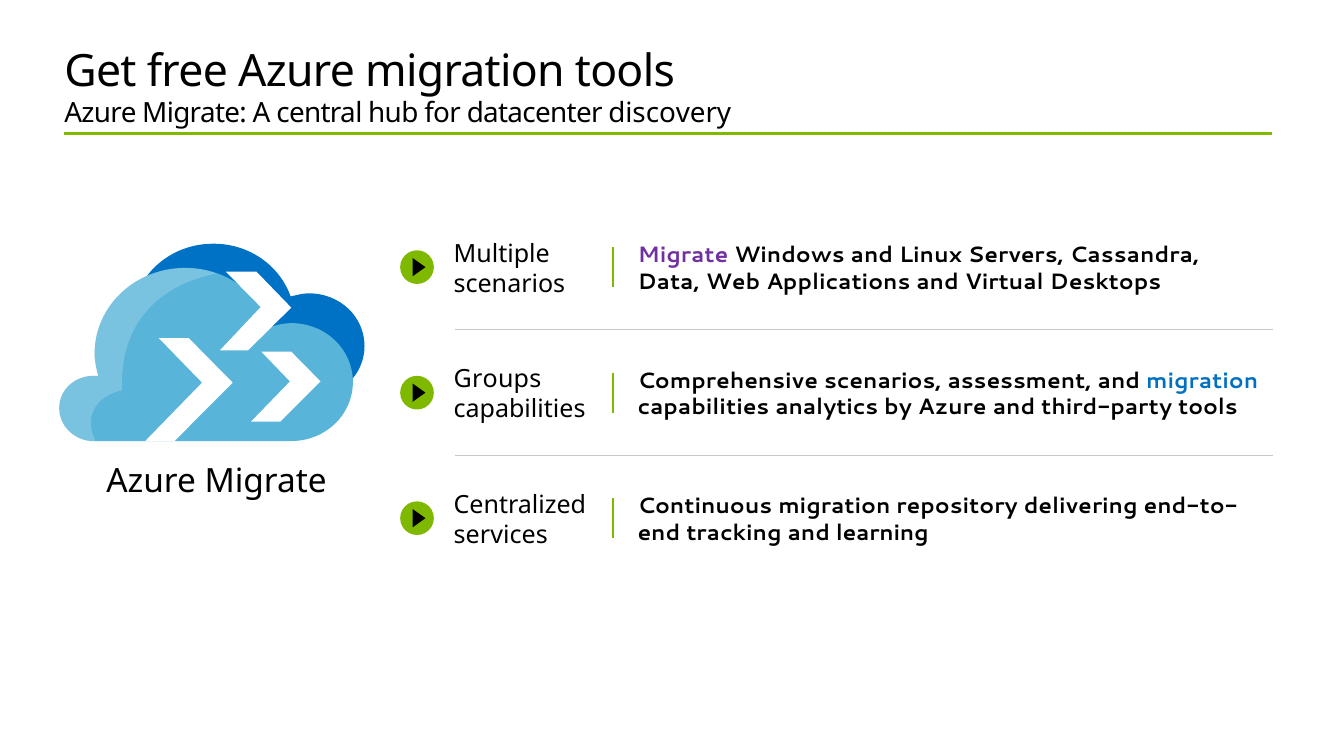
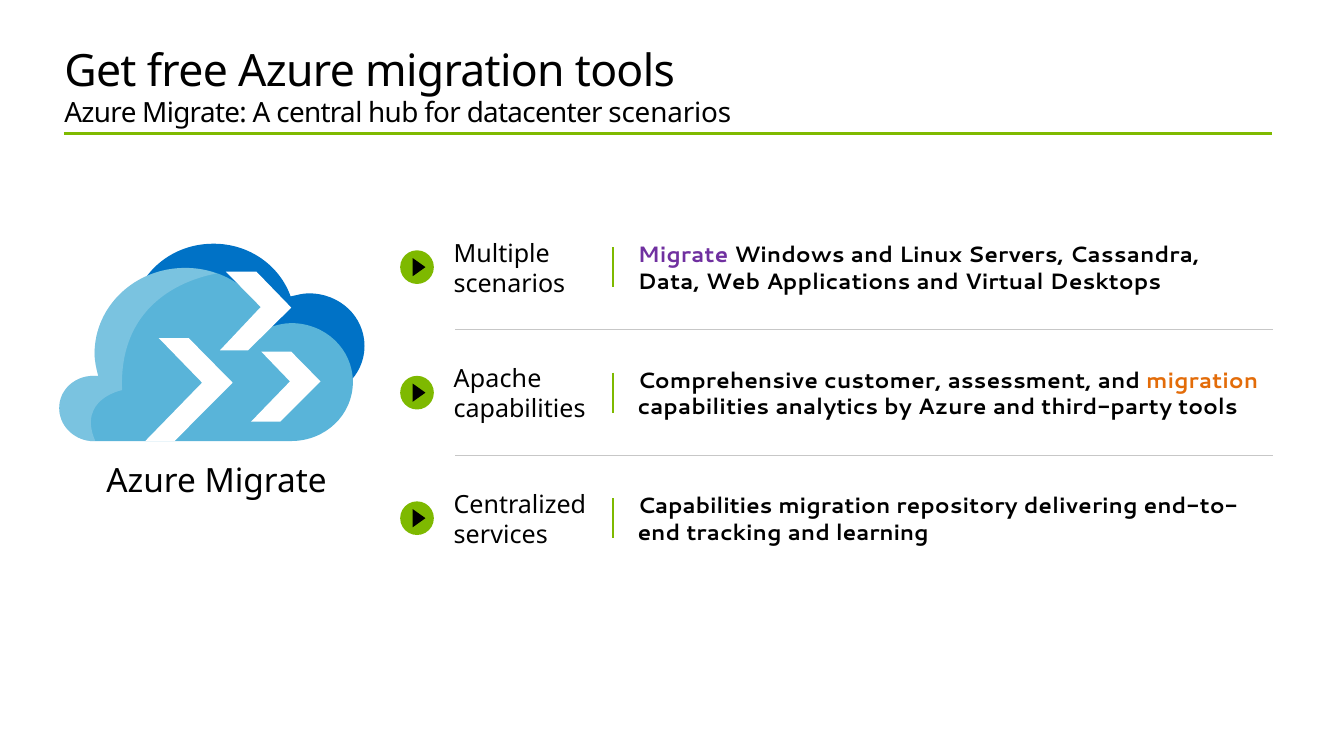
datacenter discovery: discovery -> scenarios
Comprehensive scenarios: scenarios -> customer
migration at (1202, 381) colour: blue -> orange
Groups: Groups -> Apache
Continuous at (705, 507): Continuous -> Capabilities
